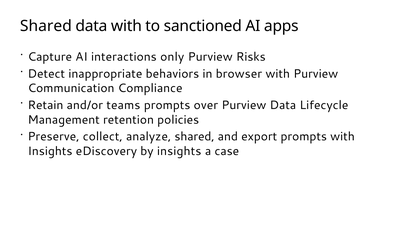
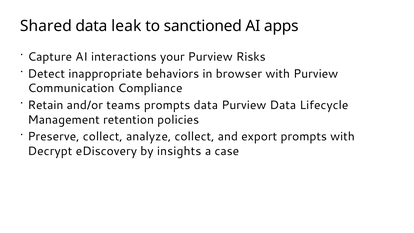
data with: with -> leak
only: only -> your
prompts over: over -> data
analyze shared: shared -> collect
Insights at (50, 151): Insights -> Decrypt
